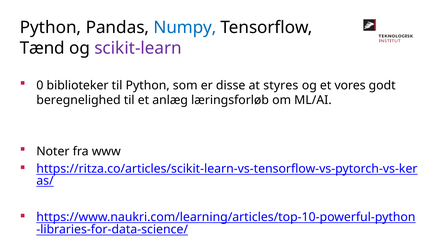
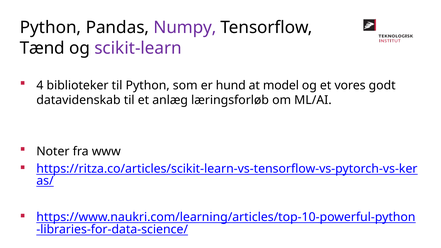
Numpy colour: blue -> purple
0: 0 -> 4
disse: disse -> hund
styres: styres -> model
beregnelighed: beregnelighed -> datavidenskab
